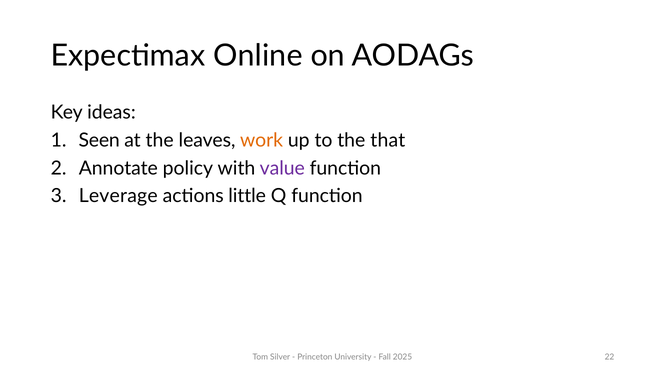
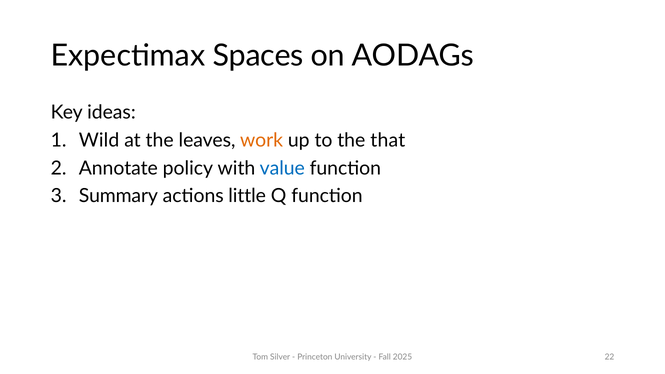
Online: Online -> Spaces
Seen: Seen -> Wild
value colour: purple -> blue
Leverage: Leverage -> Summary
